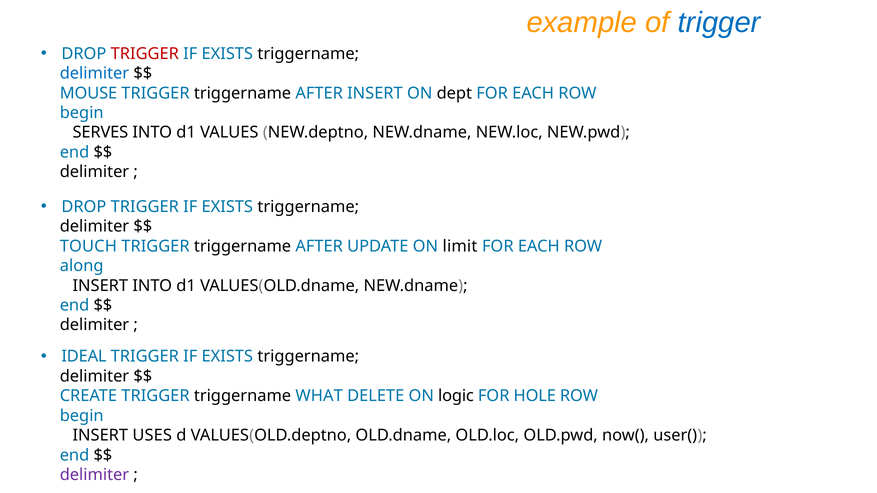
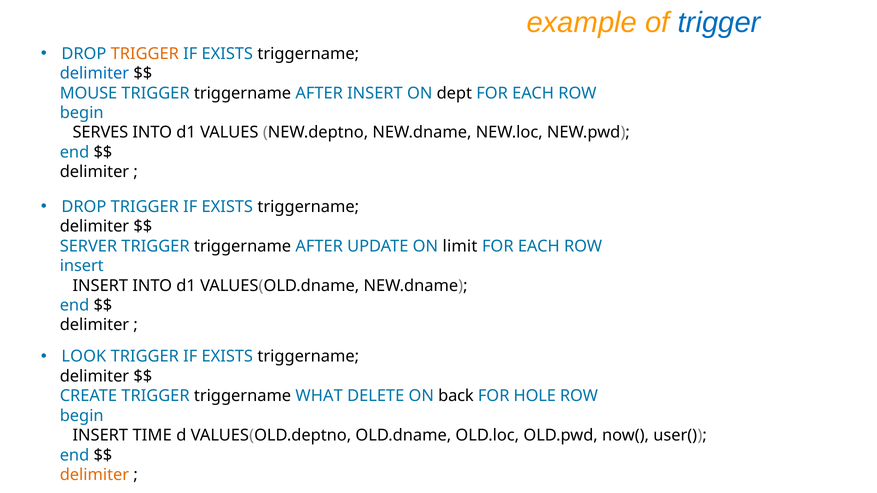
TRIGGER at (145, 54) colour: red -> orange
TOUCH: TOUCH -> SERVER
along at (82, 266): along -> insert
IDEAL: IDEAL -> LOOK
logic: logic -> back
USES: USES -> TIME
delimiter at (94, 475) colour: purple -> orange
